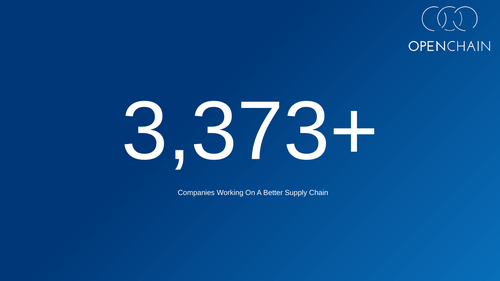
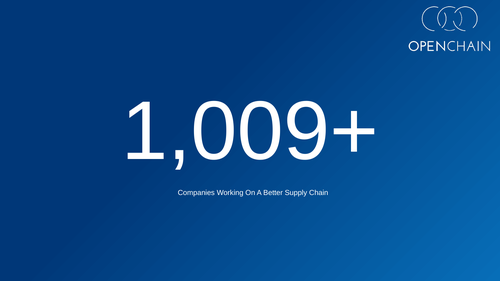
3,373+: 3,373+ -> 1,009+
